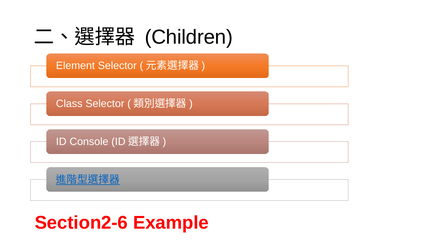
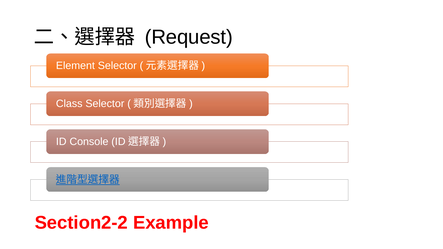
Children: Children -> Request
Section2-6: Section2-6 -> Section2-2
